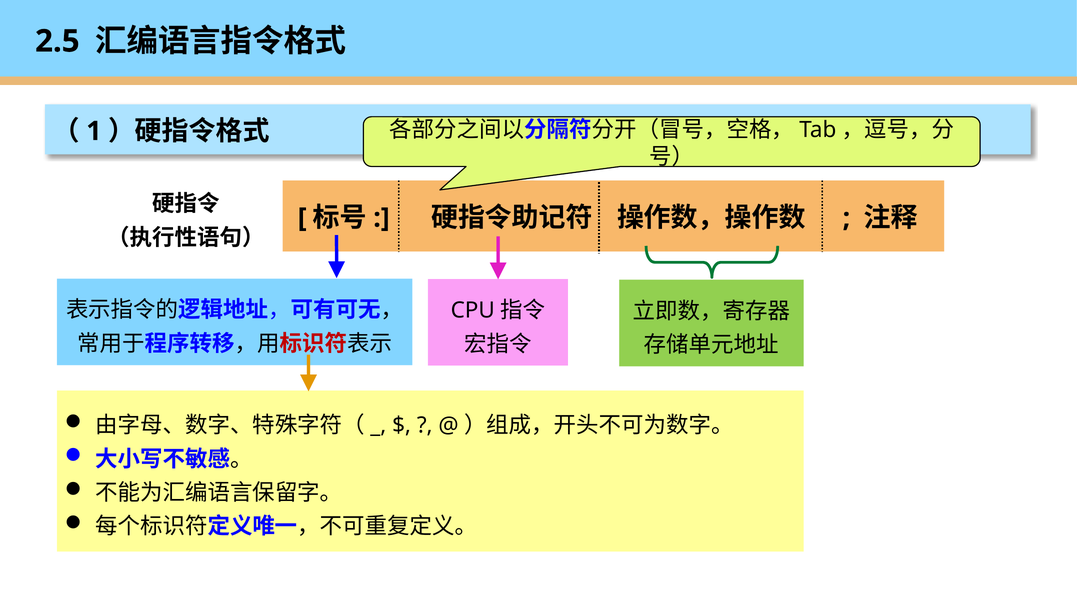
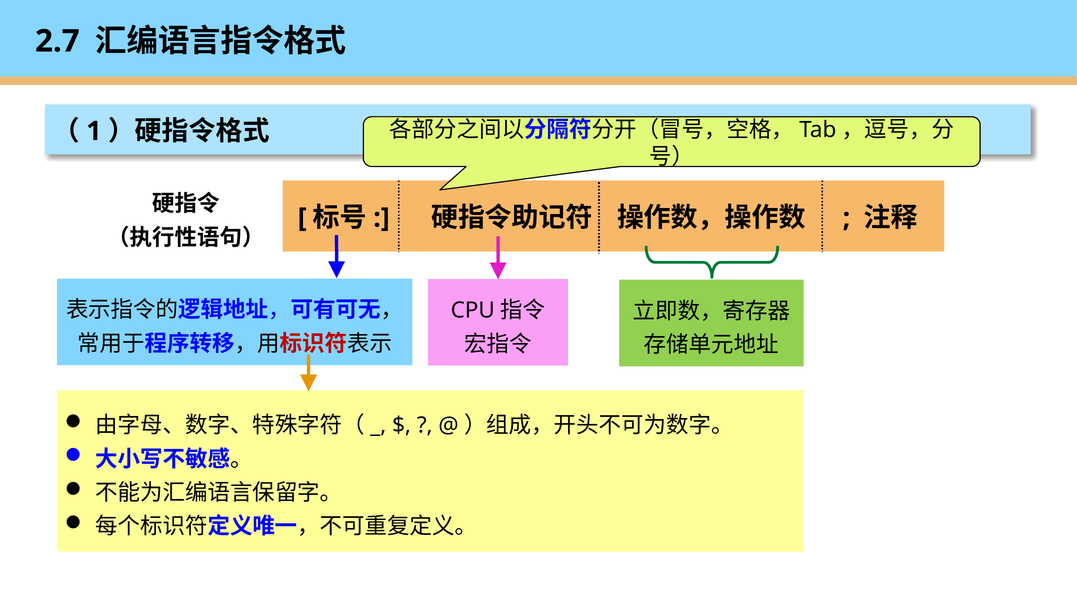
2.5: 2.5 -> 2.7
